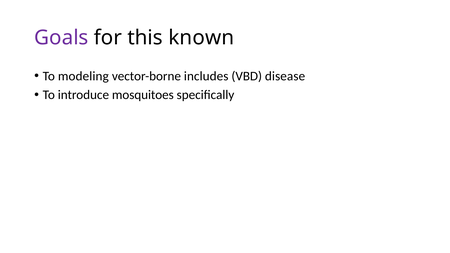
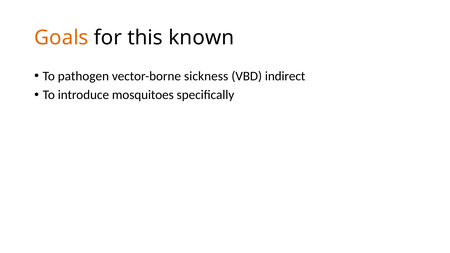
Goals colour: purple -> orange
modeling: modeling -> pathogen
includes: includes -> sickness
disease: disease -> indirect
